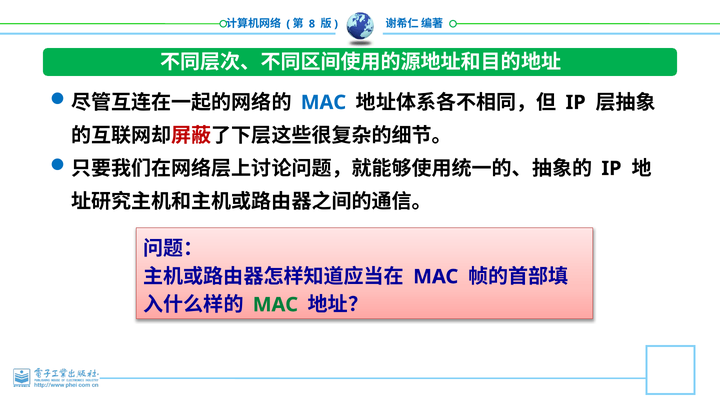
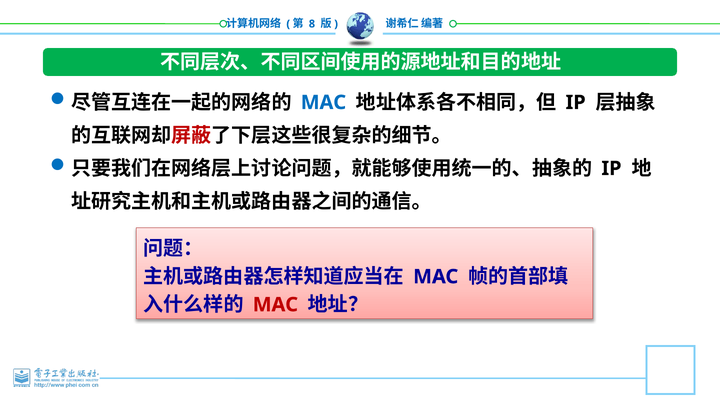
MAC at (275, 305) colour: green -> red
